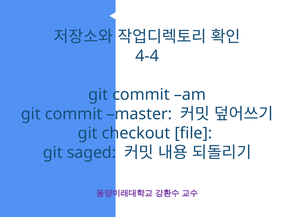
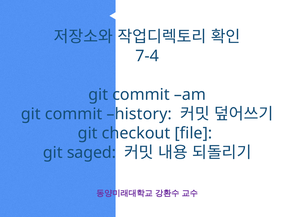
4-4: 4-4 -> 7-4
master: master -> history
